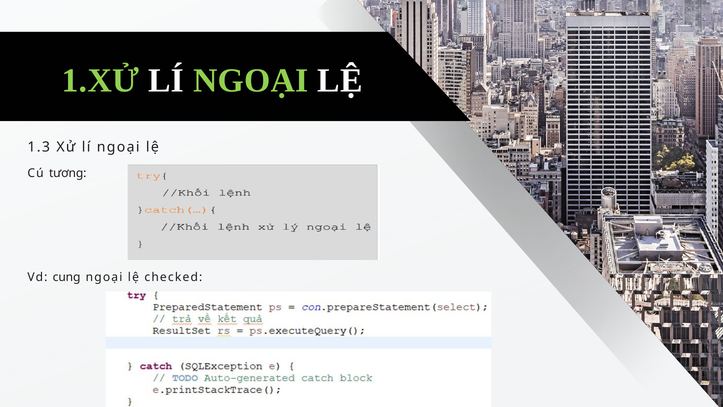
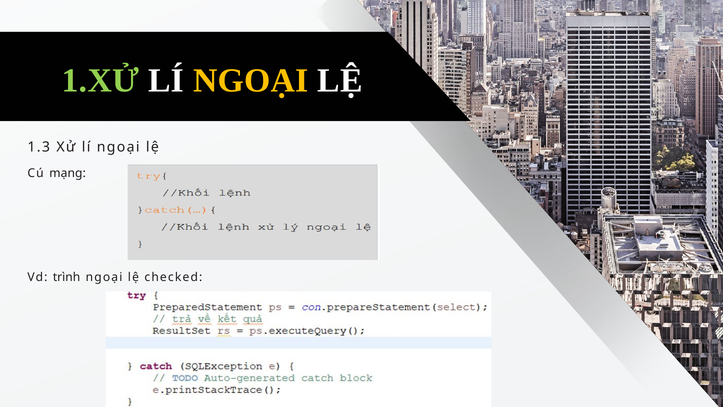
NGOẠI at (251, 80) colour: light green -> yellow
tương: tương -> mạng
cung: cung -> trình
